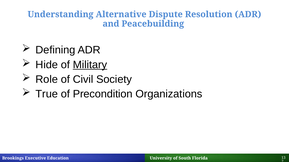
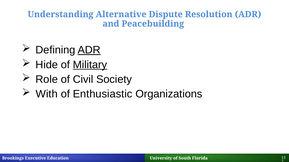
ADR at (89, 50) underline: none -> present
True: True -> With
Precondition: Precondition -> Enthusiastic
